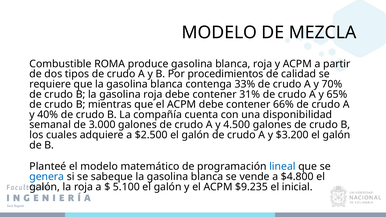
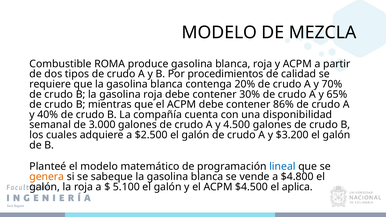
33%: 33% -> 20%
31%: 31% -> 30%
66%: 66% -> 86%
genera colour: blue -> orange
$9.235: $9.235 -> $4.500
inicial: inicial -> aplica
